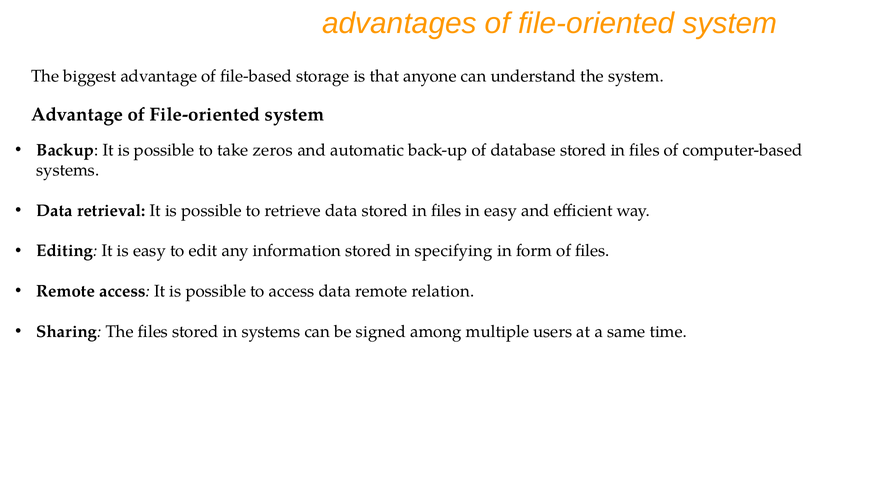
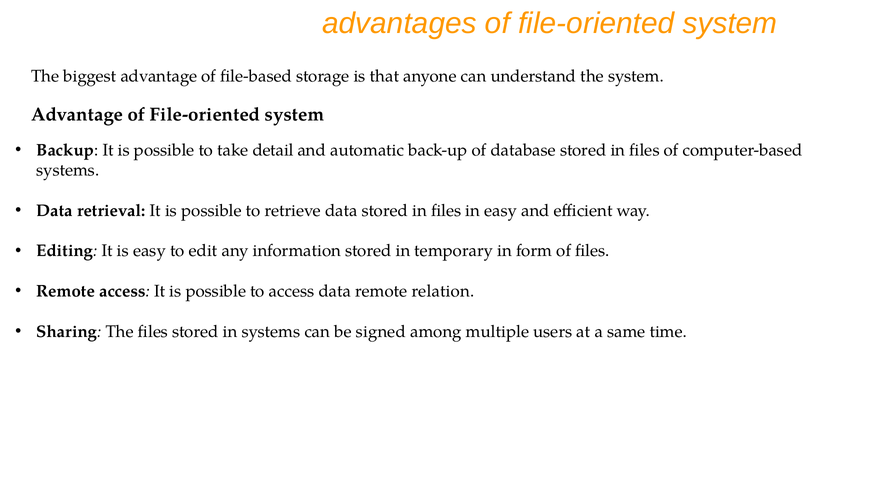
zeros: zeros -> detail
specifying: specifying -> temporary
